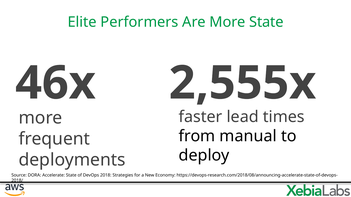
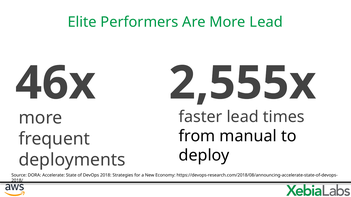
More State: State -> Lead
